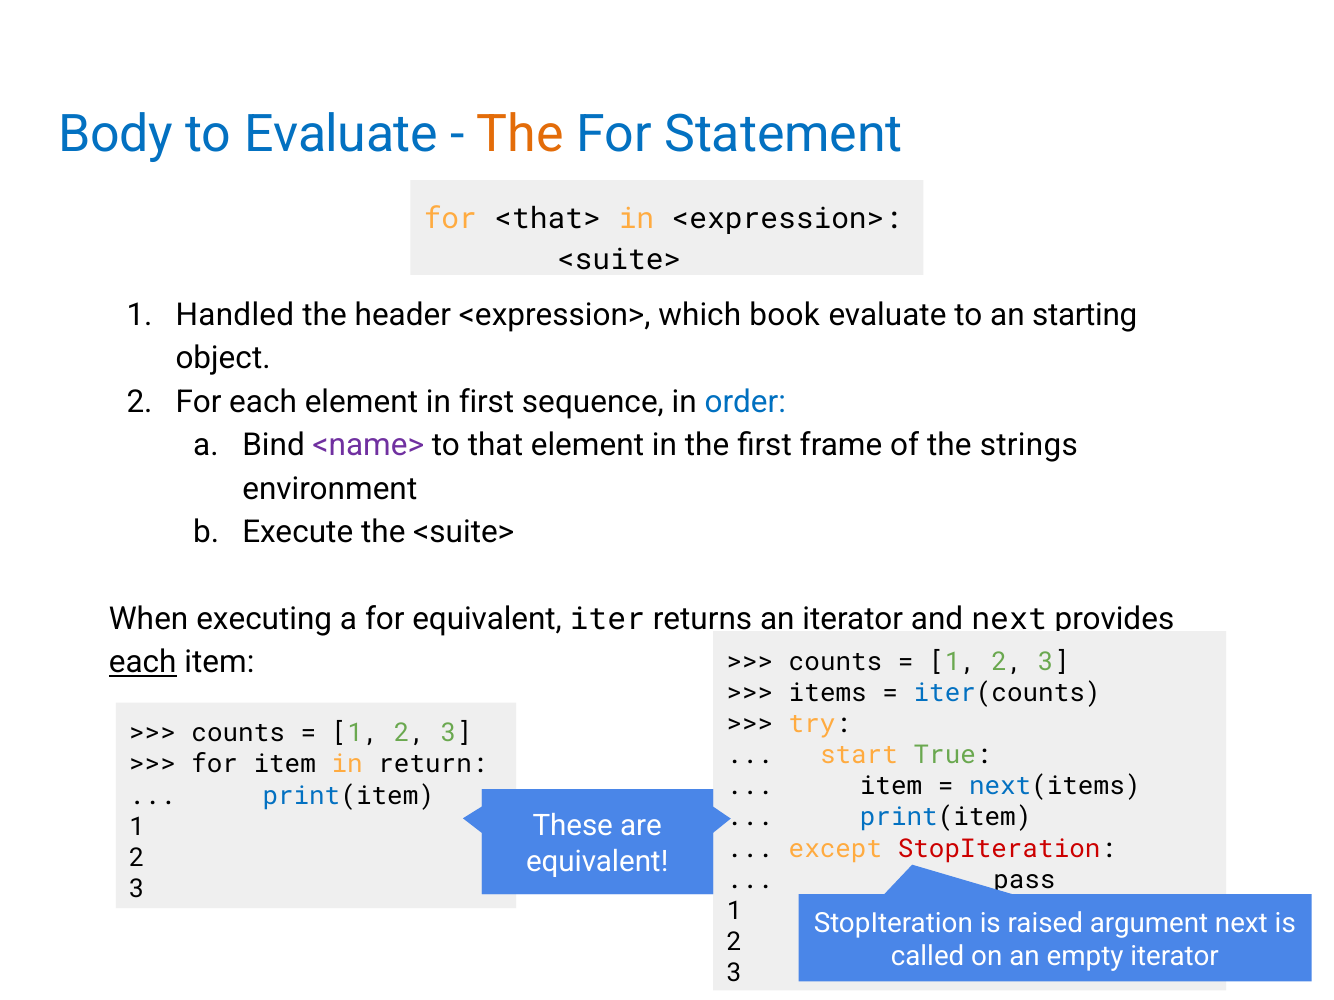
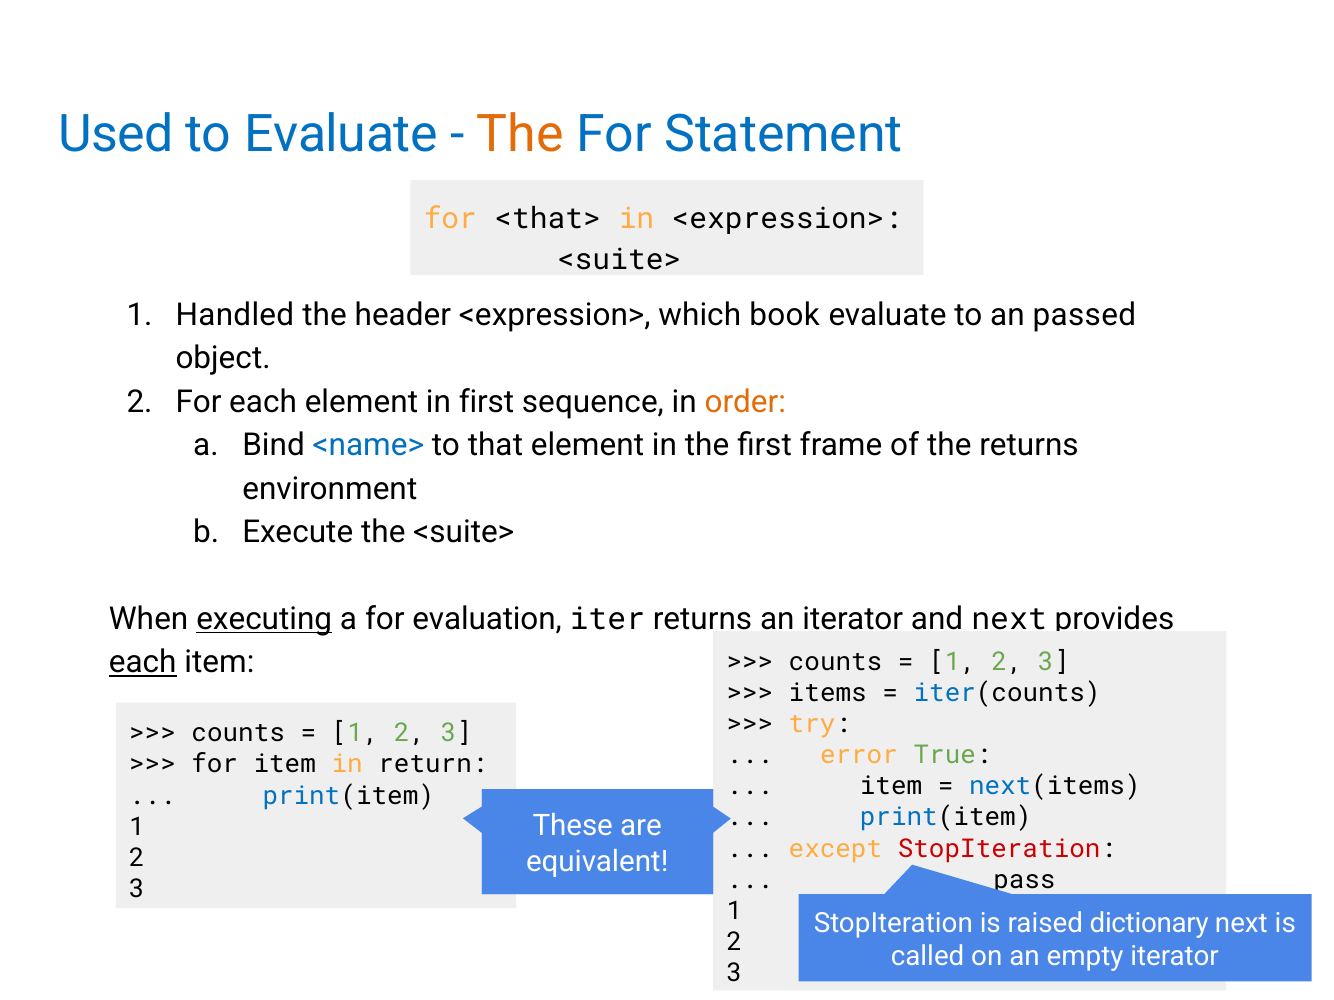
Body: Body -> Used
starting: starting -> passed
order colour: blue -> orange
<name> colour: purple -> blue
the strings: strings -> returns
executing underline: none -> present
for equivalent: equivalent -> evaluation
start: start -> error
argument: argument -> dictionary
